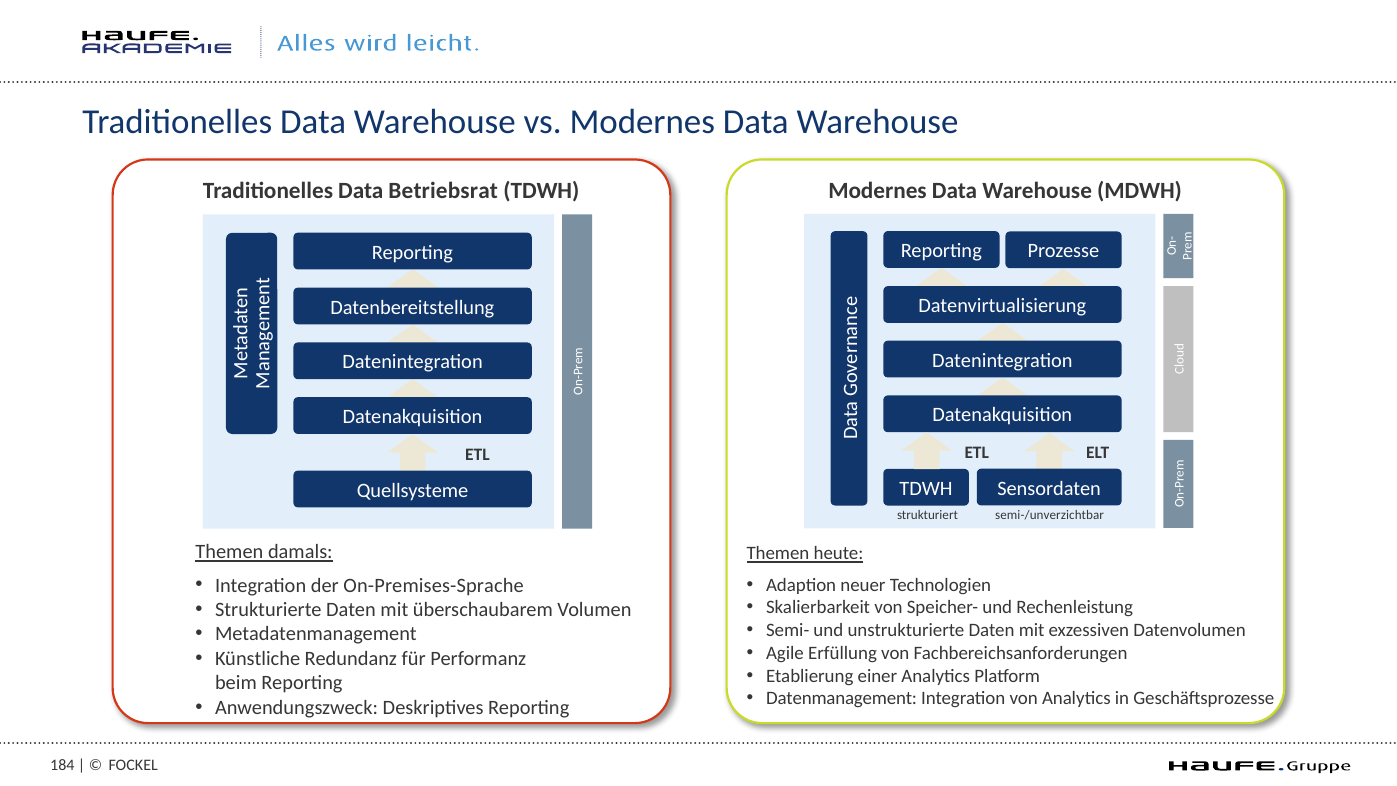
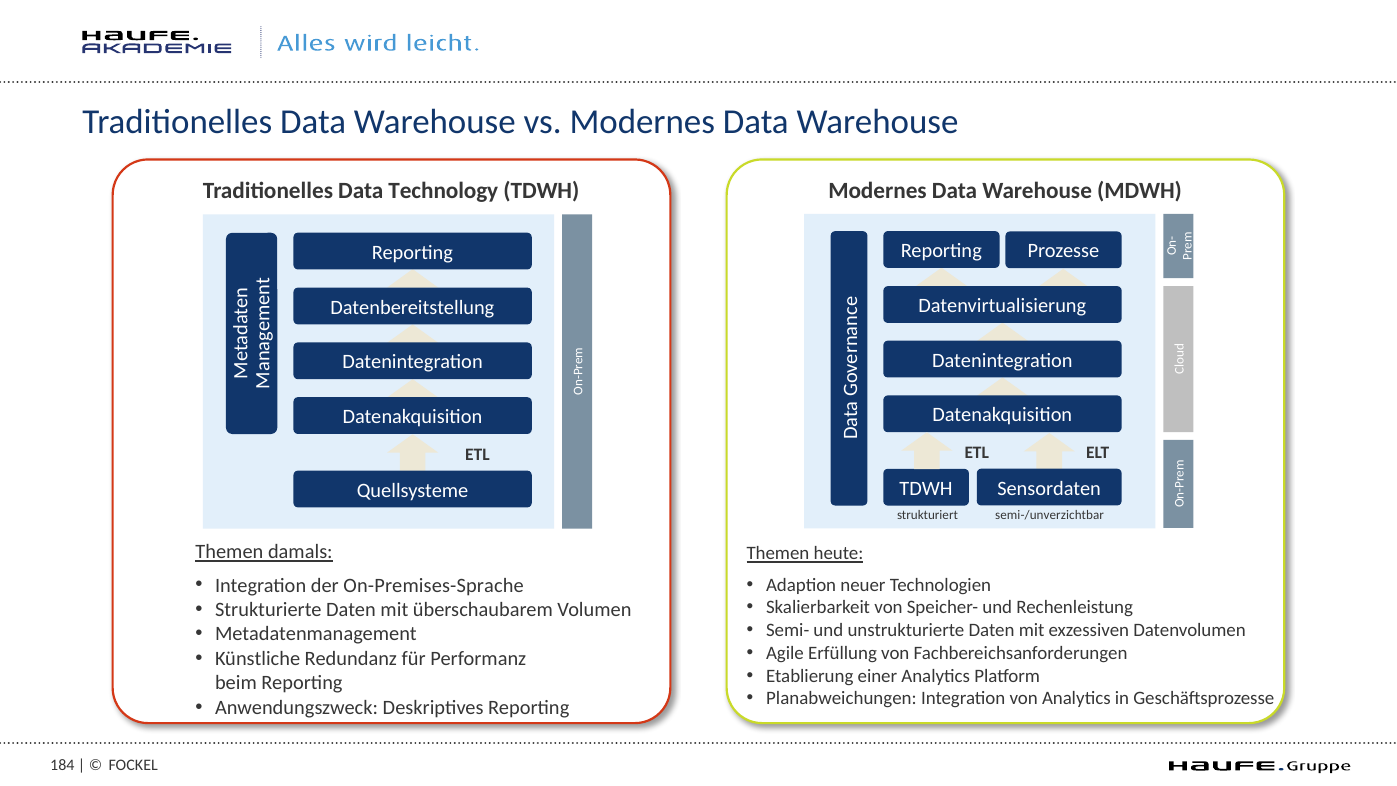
Betriebsrat: Betriebsrat -> Technology
Datenmanagement: Datenmanagement -> Planabweichungen
